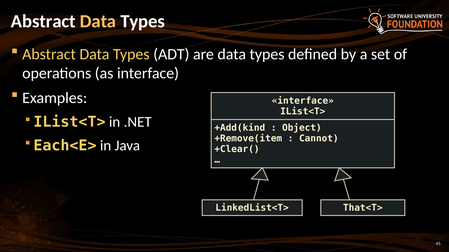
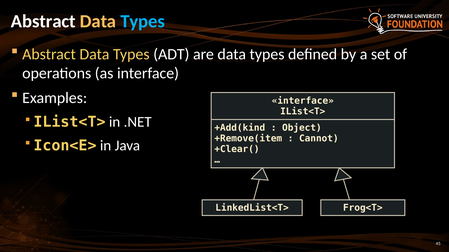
Types at (143, 21) colour: white -> light blue
Each<E>: Each<E> -> Icon<E>
That<T>: That<T> -> Frog<T>
